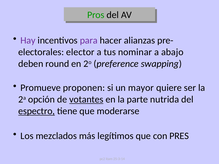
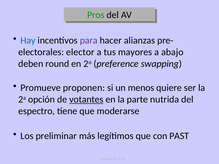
Hay colour: purple -> blue
nominar: nominar -> mayores
mayor: mayor -> menos
espectro underline: present -> none
mezclados: mezclados -> preliminar
PRES: PRES -> PAST
